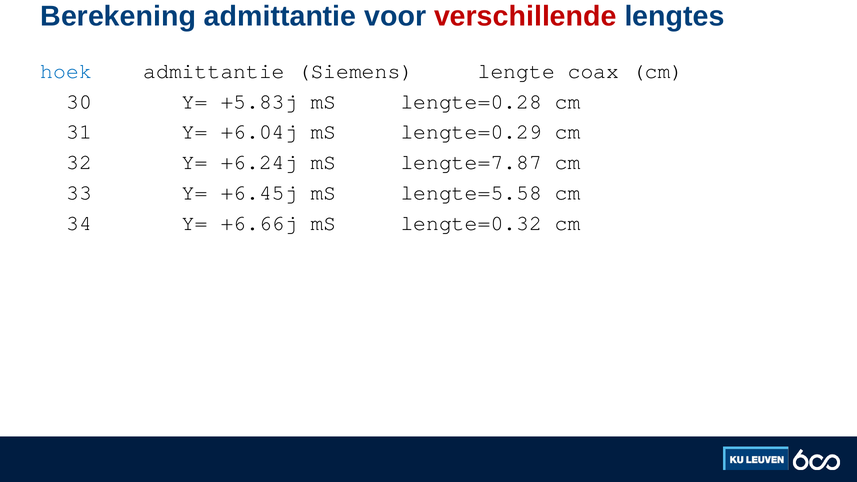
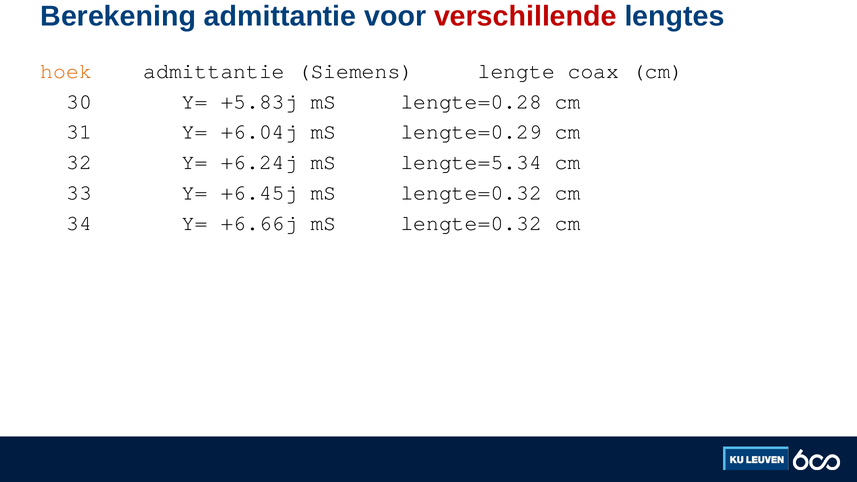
hoek colour: blue -> orange
lengte=7.87: lengte=7.87 -> lengte=5.34
+6.45j mS lengte=5.58: lengte=5.58 -> lengte=0.32
